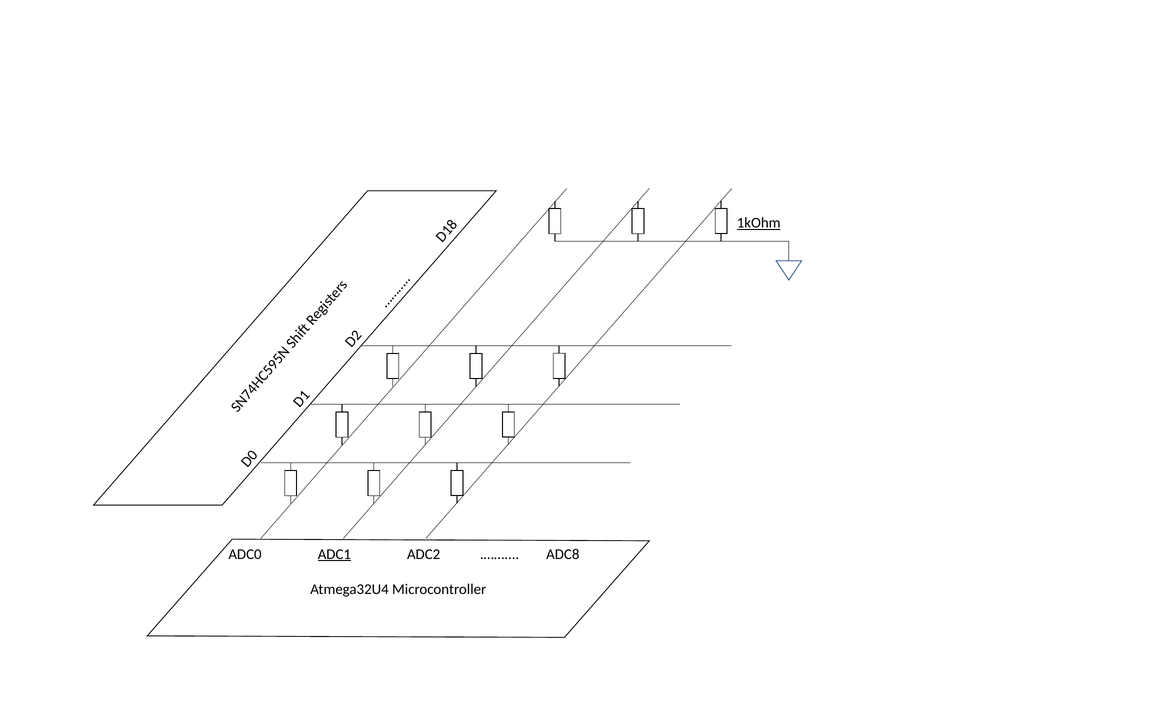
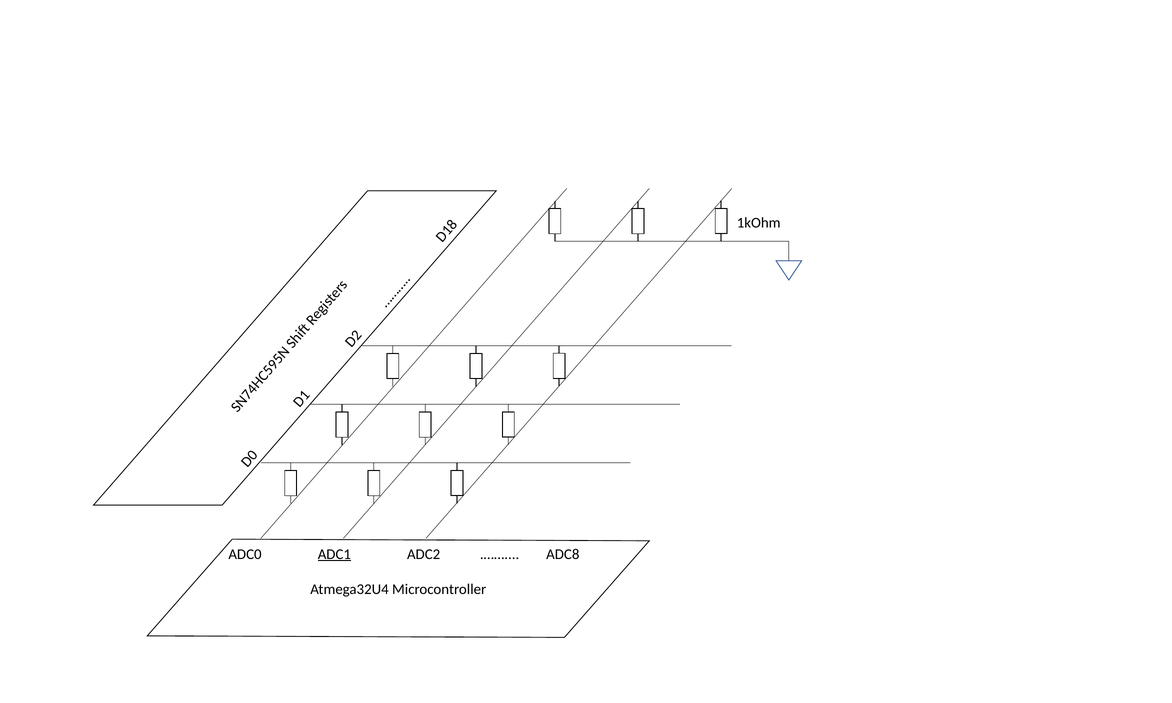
1kOhm underline: present -> none
